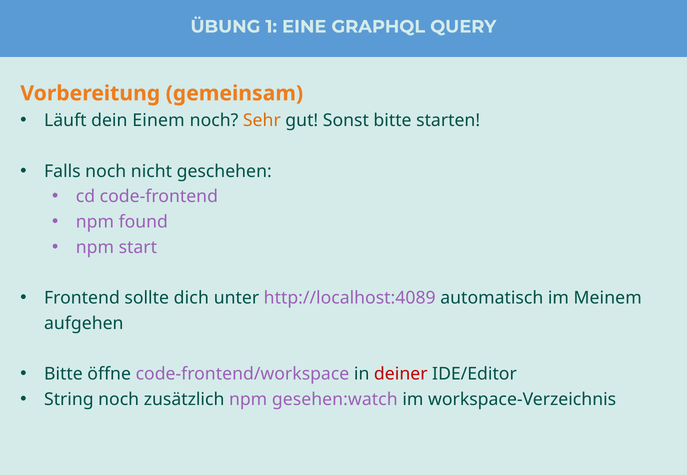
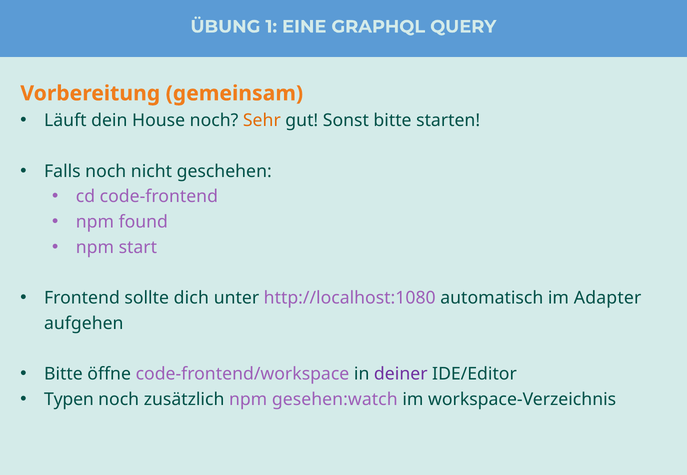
Einem: Einem -> House
http://localhost:4089: http://localhost:4089 -> http://localhost:1080
Meinem: Meinem -> Adapter
deiner colour: red -> purple
String: String -> Typen
